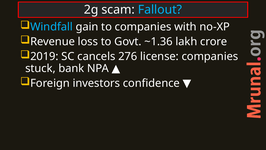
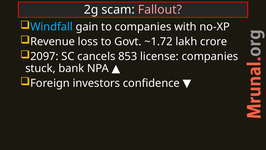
Fallout colour: light blue -> pink
~1.36: ~1.36 -> ~1.72
2019: 2019 -> 2097
276: 276 -> 853
